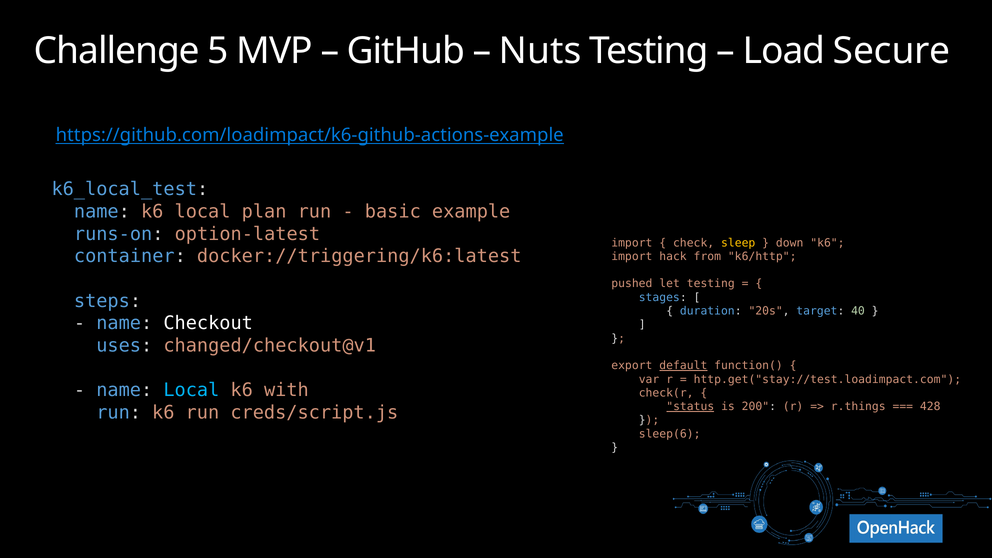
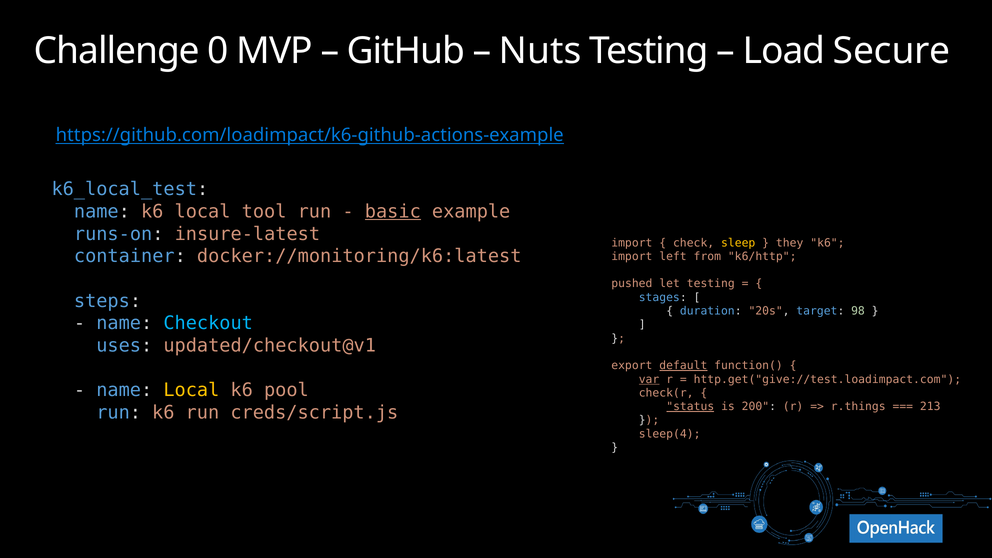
5: 5 -> 0
plan: plan -> tool
basic underline: none -> present
option-latest: option-latest -> insure-latest
down: down -> they
docker://triggering/k6:latest: docker://triggering/k6:latest -> docker://monitoring/k6:latest
hack: hack -> left
40: 40 -> 98
Checkout colour: white -> light blue
changed/checkout@v1: changed/checkout@v1 -> updated/checkout@v1
var underline: none -> present
http.get("stay://test.loadimpact.com: http.get("stay://test.loadimpact.com -> http.get("give://test.loadimpact.com
Local at (191, 390) colour: light blue -> yellow
with: with -> pool
428: 428 -> 213
sleep(6: sleep(6 -> sleep(4
